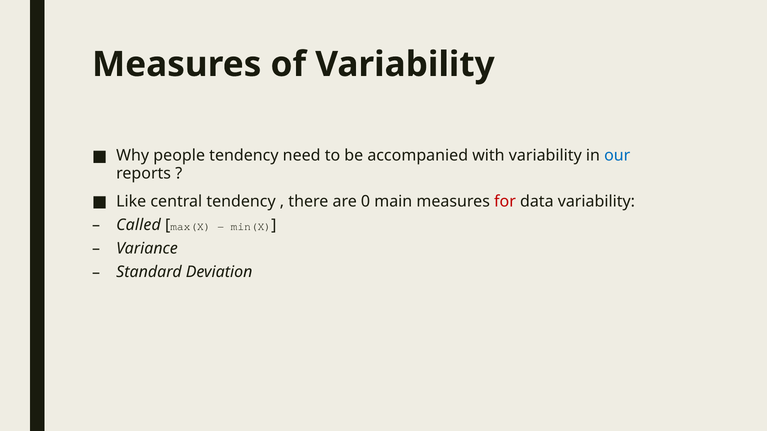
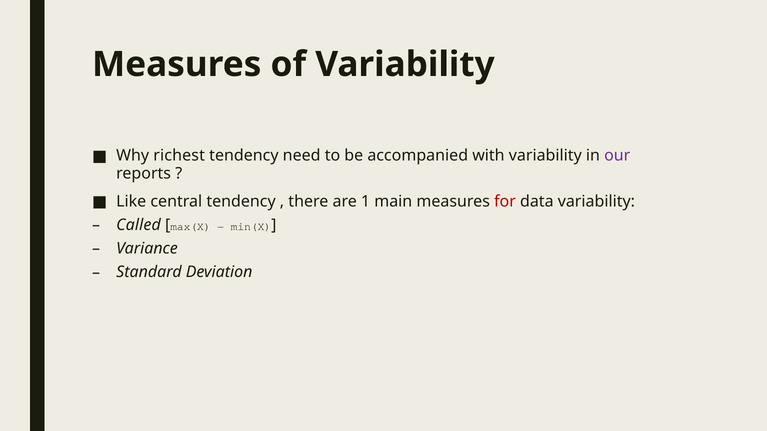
people: people -> richest
our colour: blue -> purple
0: 0 -> 1
